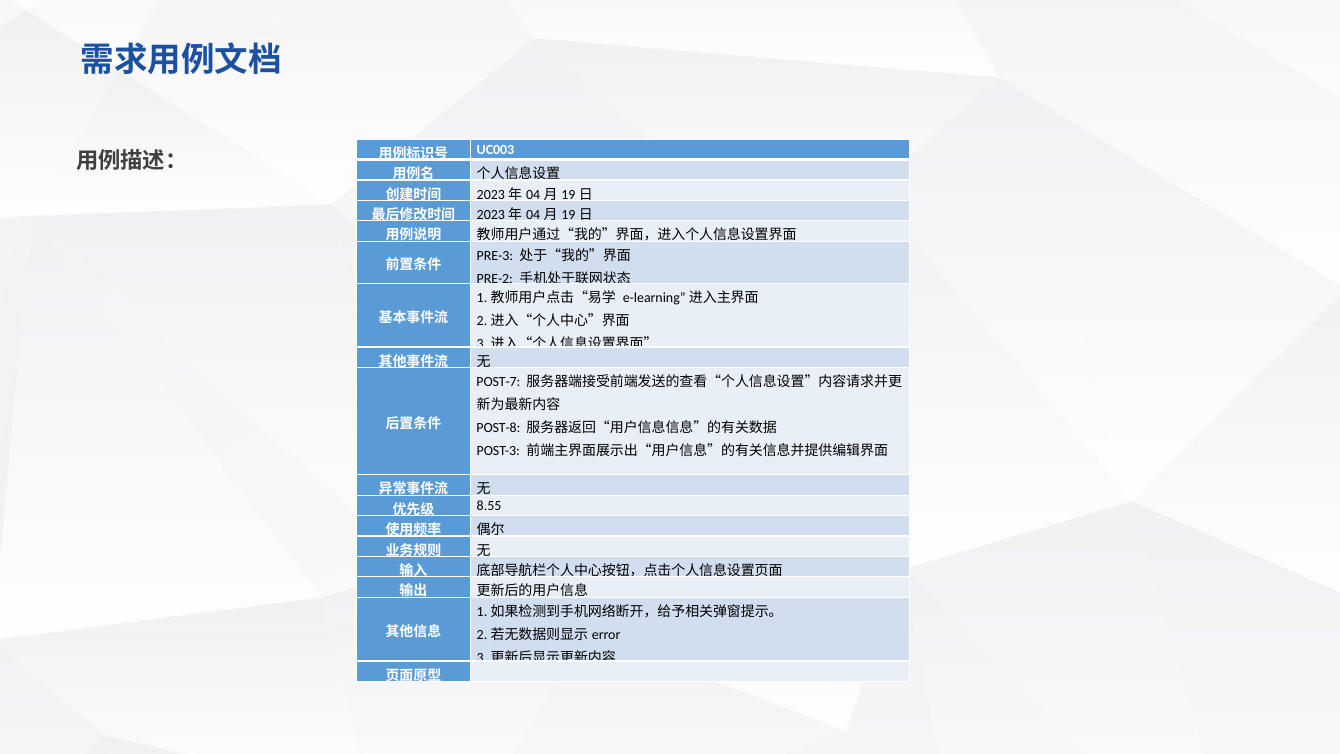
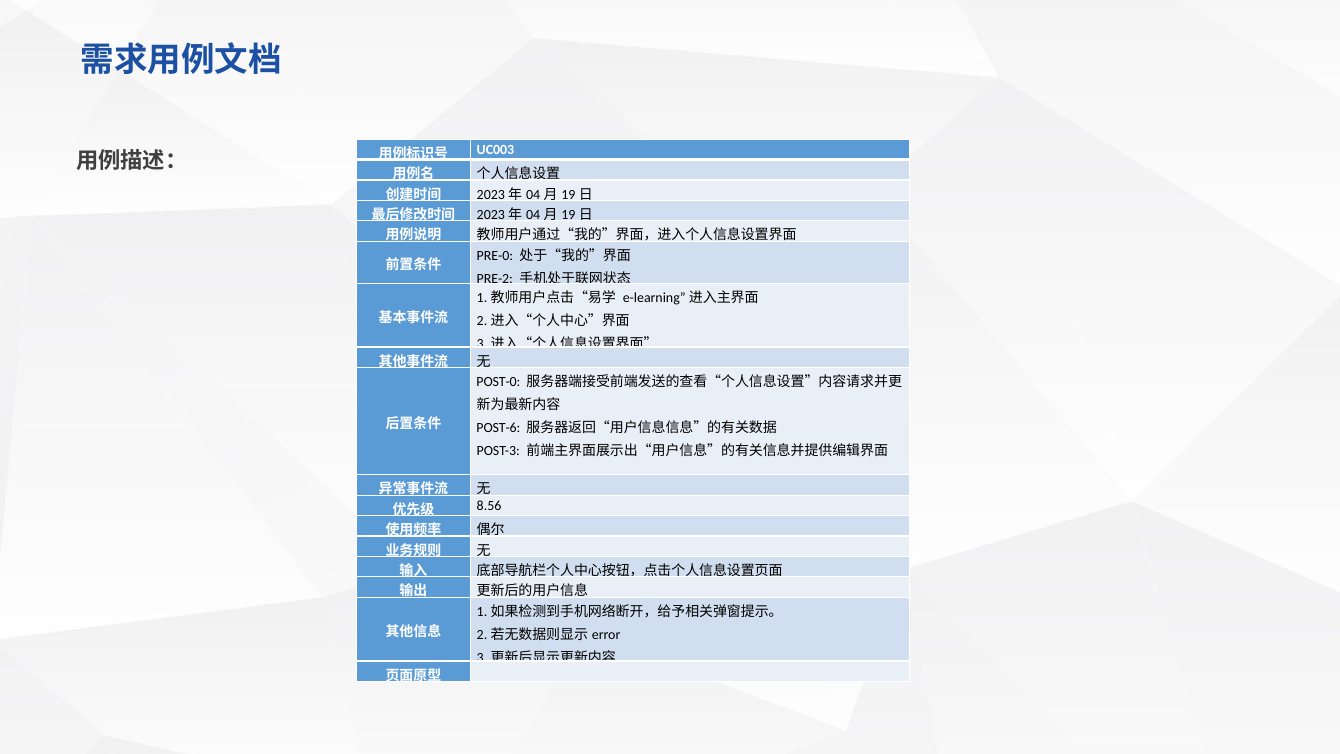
PRE-3: PRE-3 -> PRE-0
POST-7: POST-7 -> POST-0
POST-8: POST-8 -> POST-6
8.55: 8.55 -> 8.56
